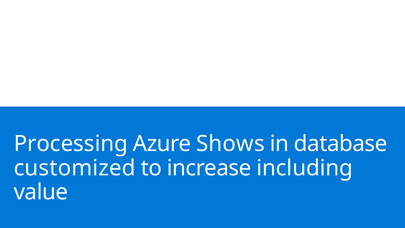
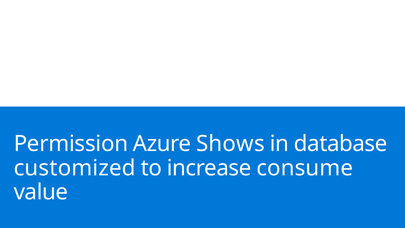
Processing: Processing -> Permission
including: including -> consume
